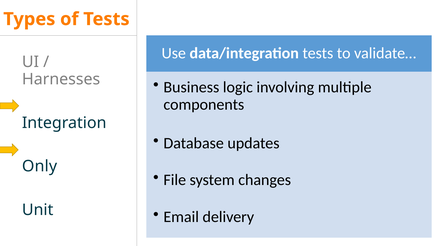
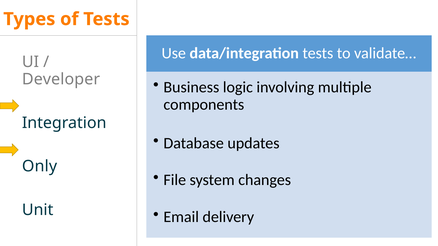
Harnesses: Harnesses -> Developer
